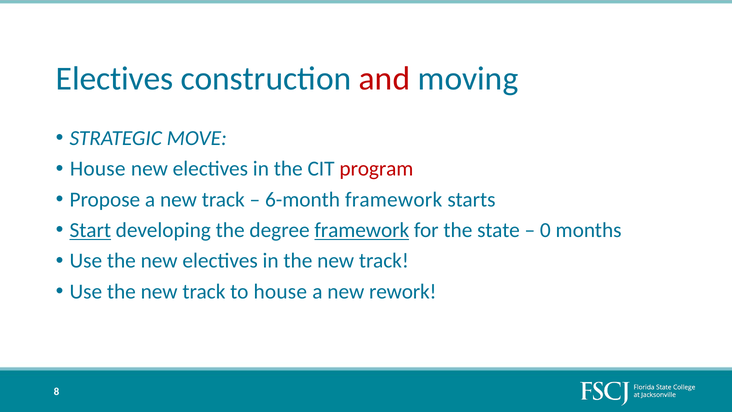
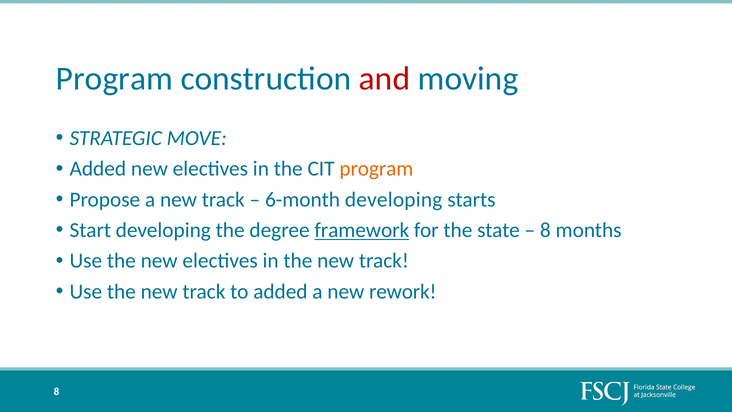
Electives at (115, 78): Electives -> Program
House at (98, 169): House -> Added
program at (376, 169) colour: red -> orange
6-month framework: framework -> developing
Start underline: present -> none
0 at (545, 230): 0 -> 8
to house: house -> added
